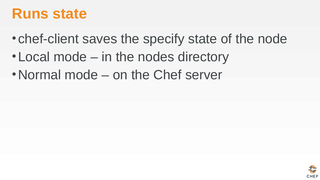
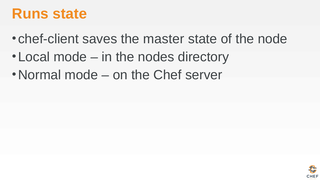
specify: specify -> master
